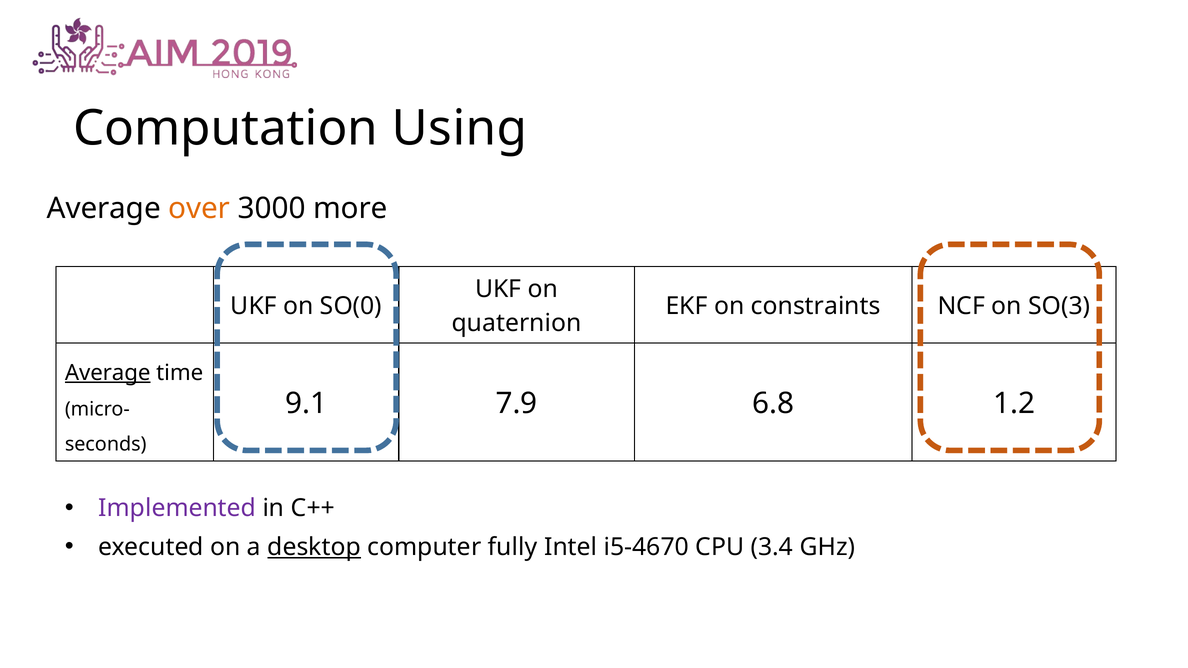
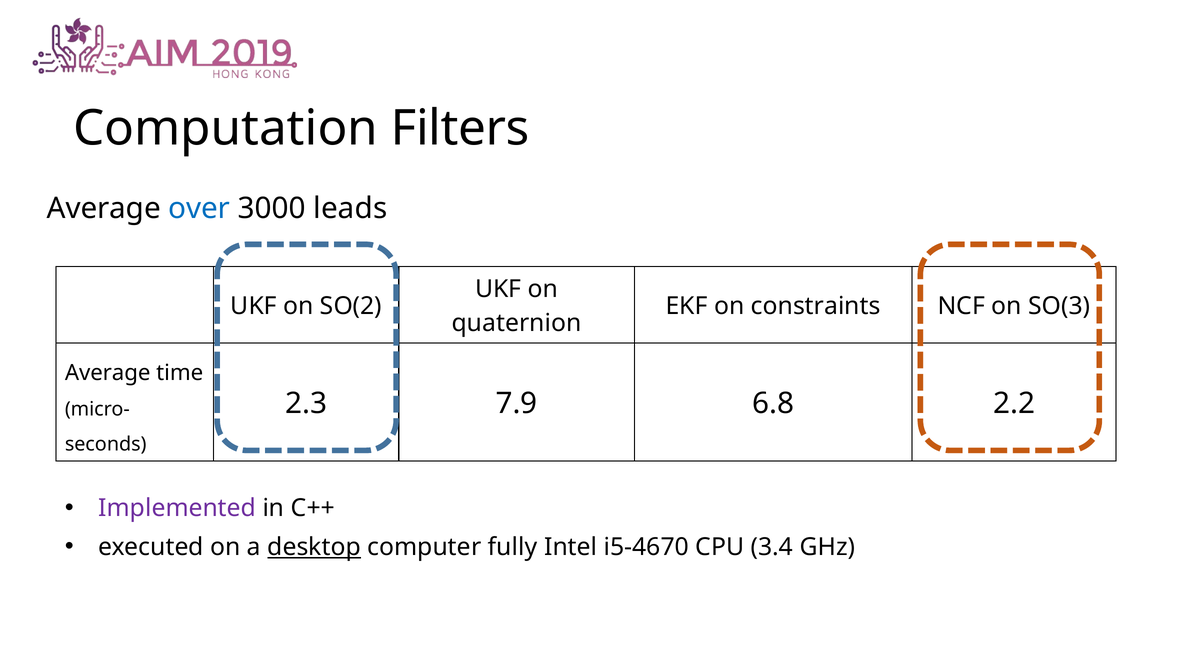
Using: Using -> Filters
over colour: orange -> blue
more: more -> leads
SO(0: SO(0 -> SO(2
Average at (108, 373) underline: present -> none
9.1: 9.1 -> 2.3
1.2: 1.2 -> 2.2
